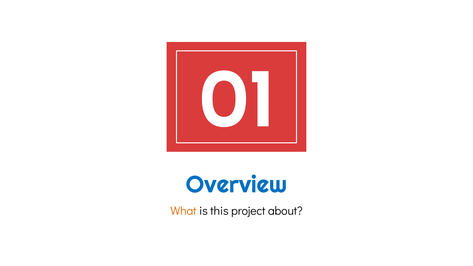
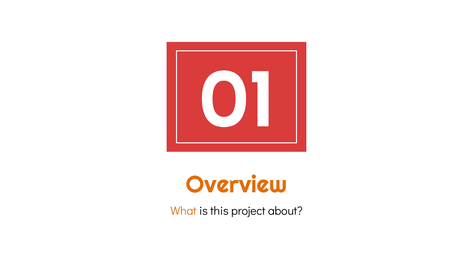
Overview colour: blue -> orange
